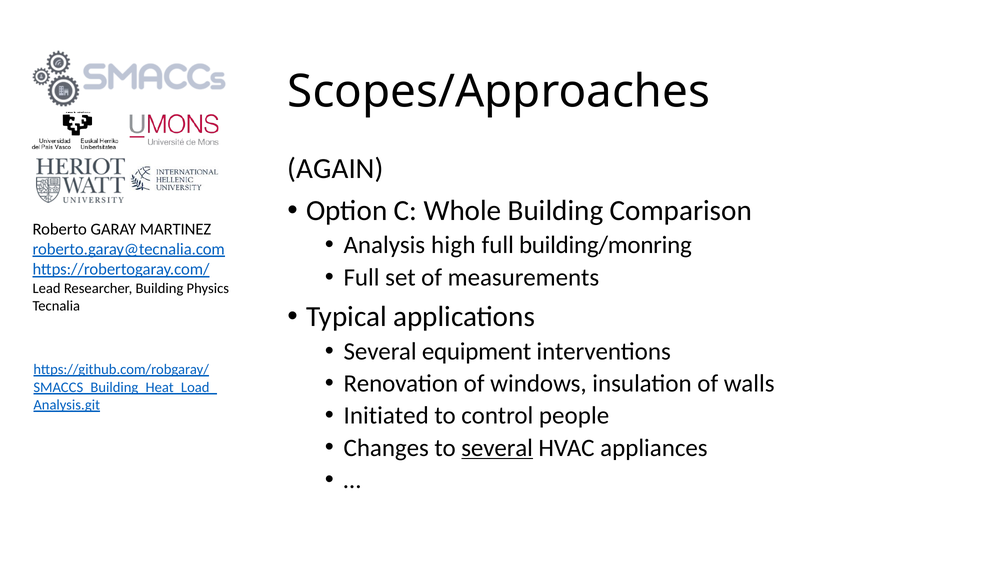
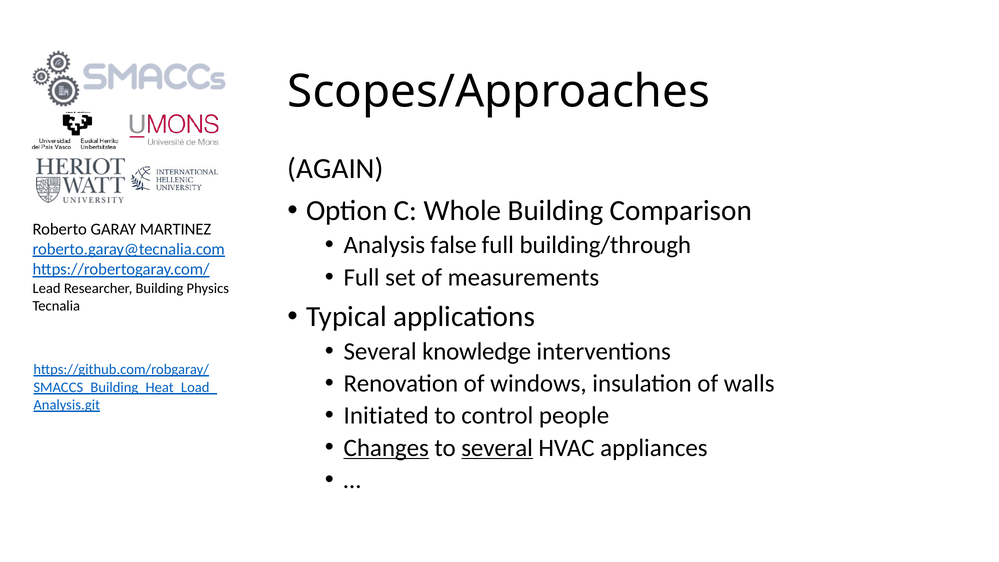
high: high -> false
building/monring: building/monring -> building/through
equipment: equipment -> knowledge
Changes underline: none -> present
